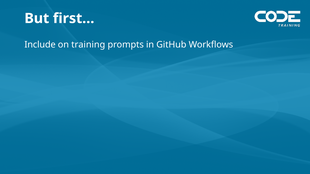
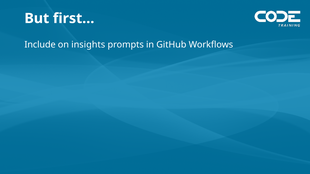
training: training -> insights
